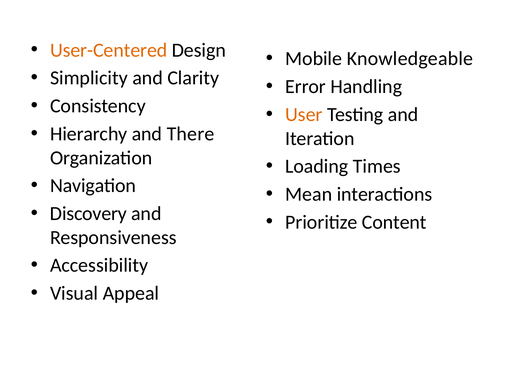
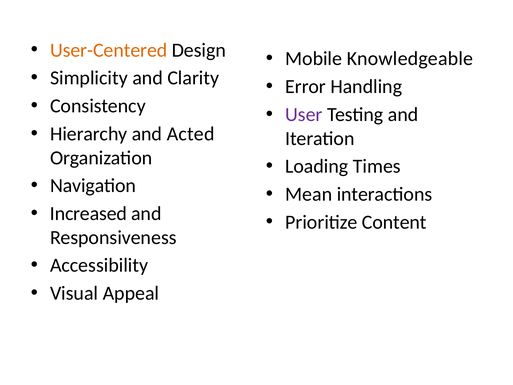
User colour: orange -> purple
There: There -> Acted
Discovery: Discovery -> Increased
